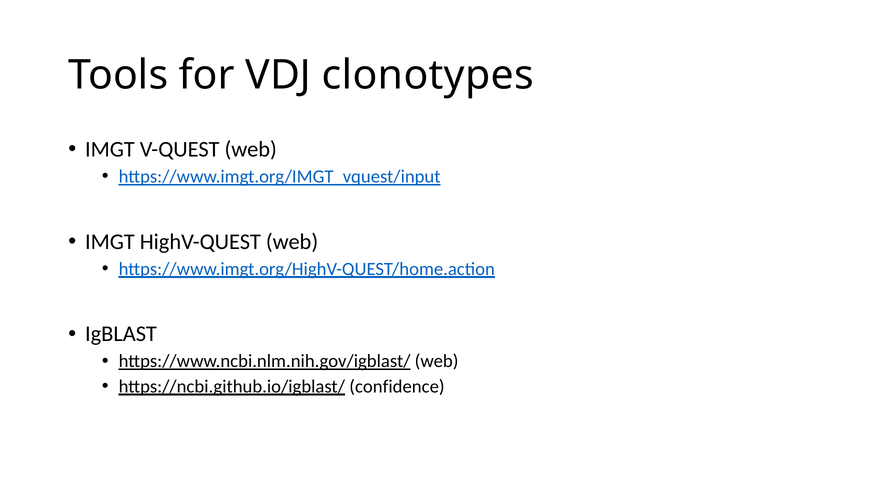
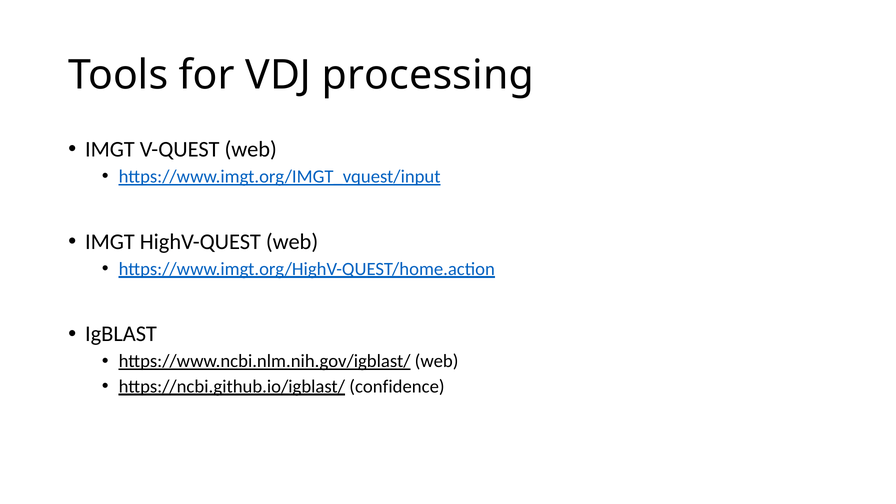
clonotypes: clonotypes -> processing
